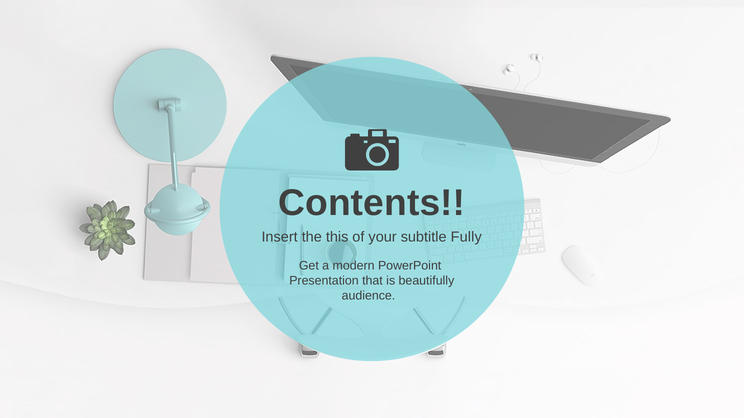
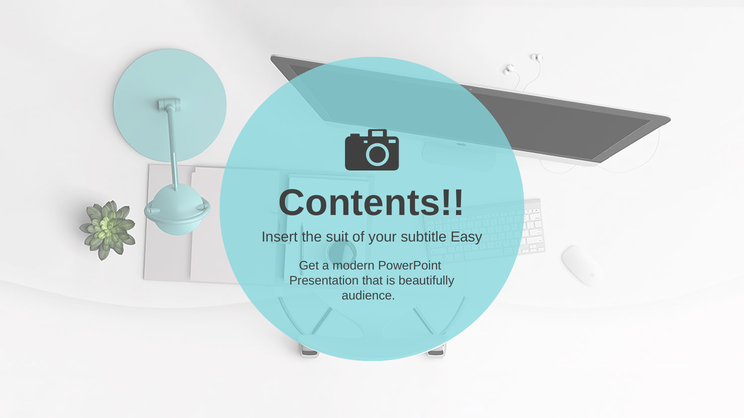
this: this -> suit
Fully: Fully -> Easy
